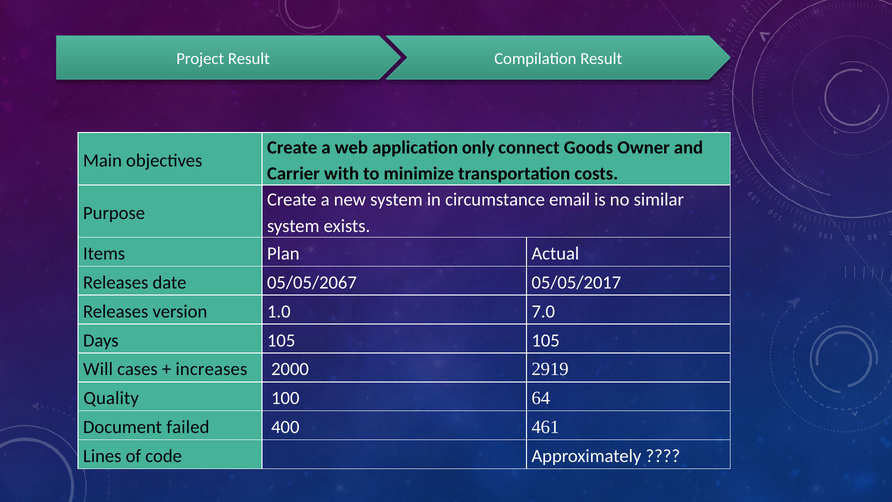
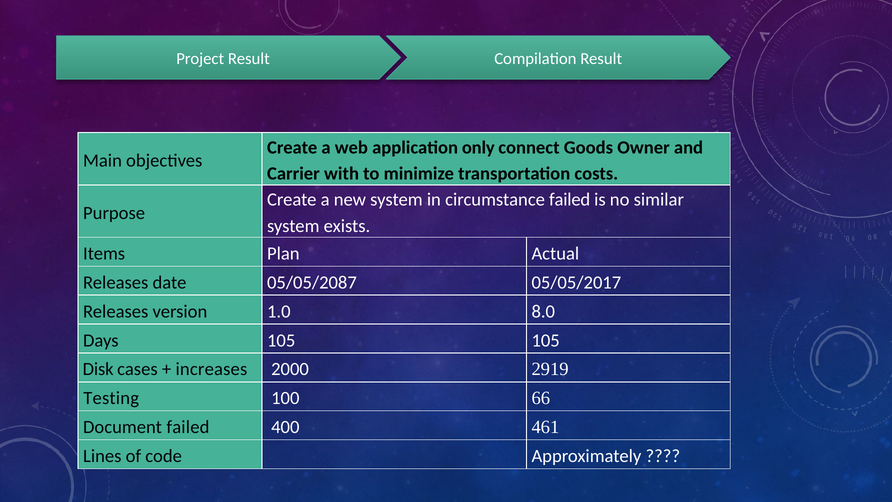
circumstance email: email -> failed
05/05/2067: 05/05/2067 -> 05/05/2087
7.0: 7.0 -> 8.0
Will: Will -> Disk
Quality: Quality -> Testing
64: 64 -> 66
